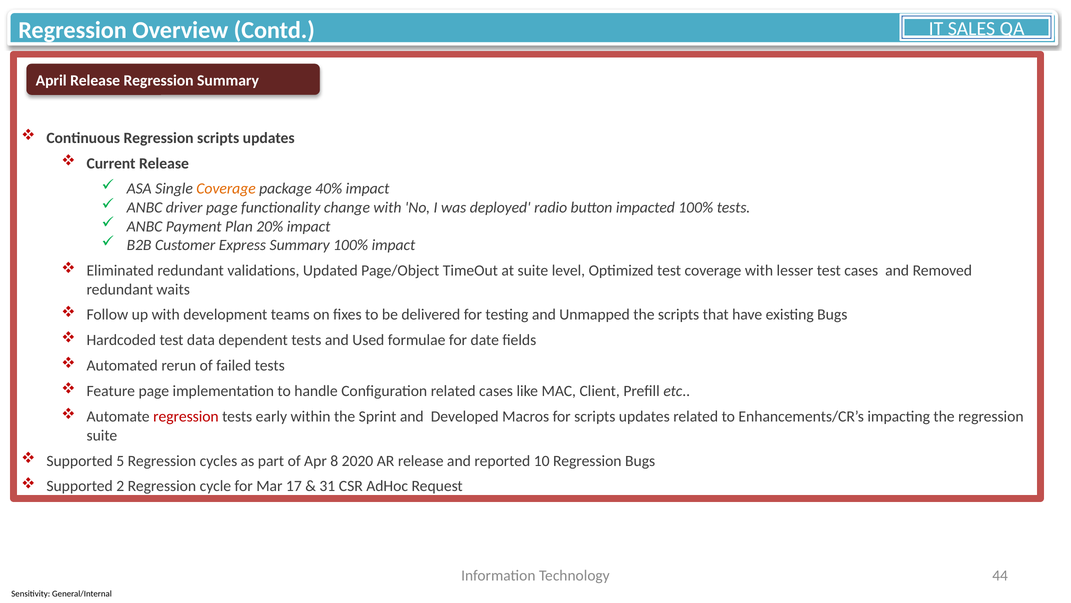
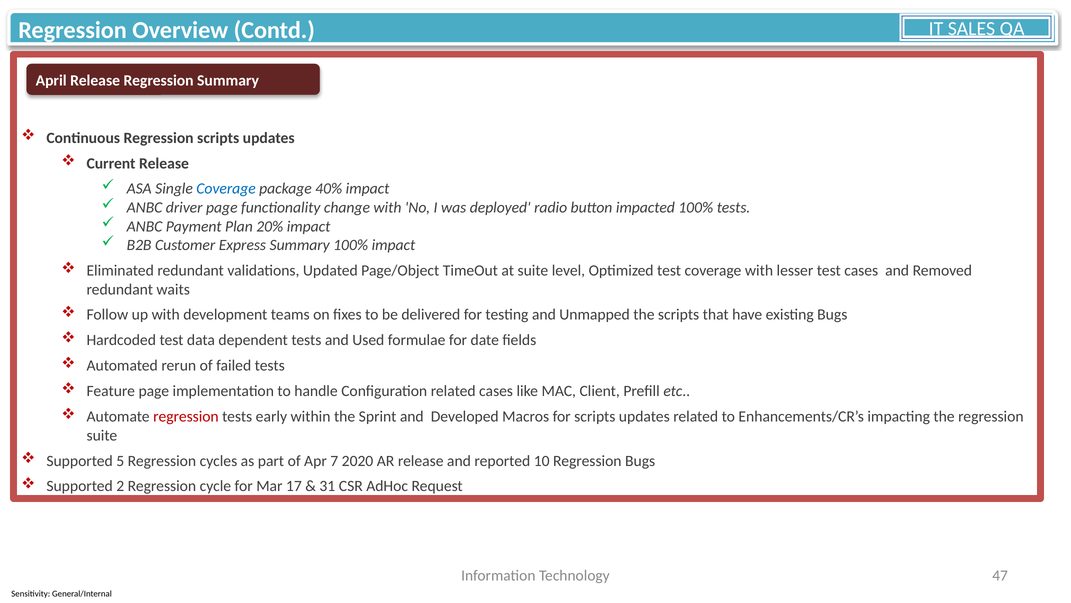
Coverage at (226, 189) colour: orange -> blue
8: 8 -> 7
44: 44 -> 47
